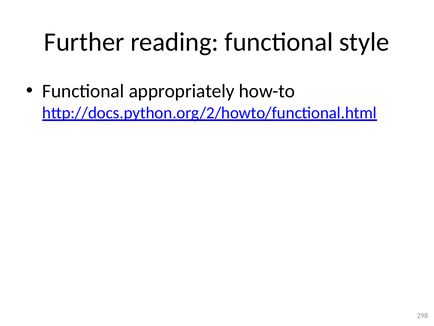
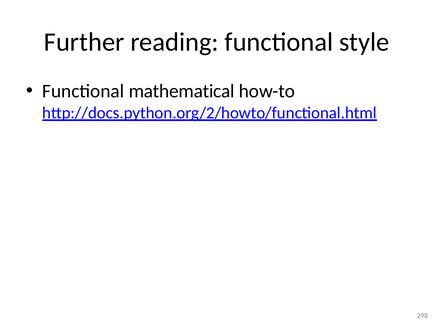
appropriately: appropriately -> mathematical
